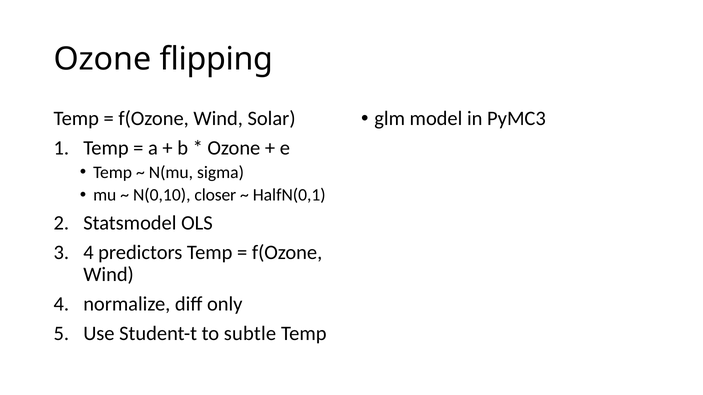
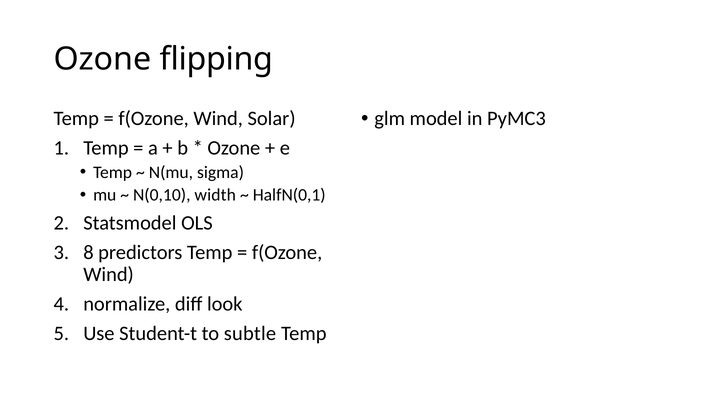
closer: closer -> width
4 at (88, 253): 4 -> 8
only: only -> look
